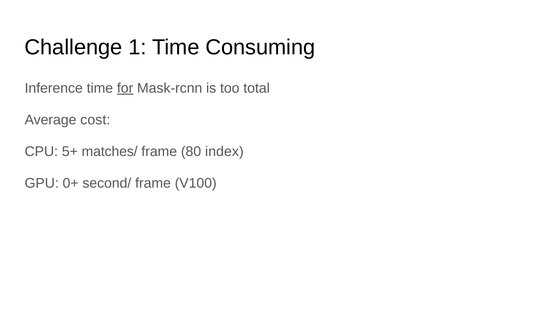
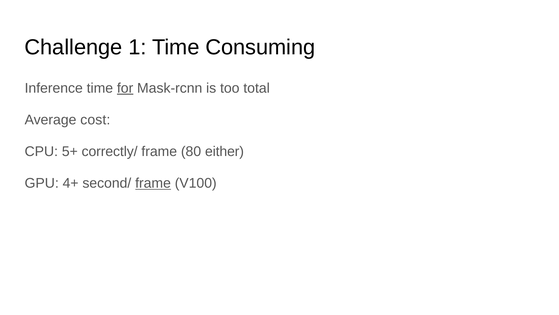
matches/: matches/ -> correctly/
index: index -> either
0+: 0+ -> 4+
frame at (153, 183) underline: none -> present
